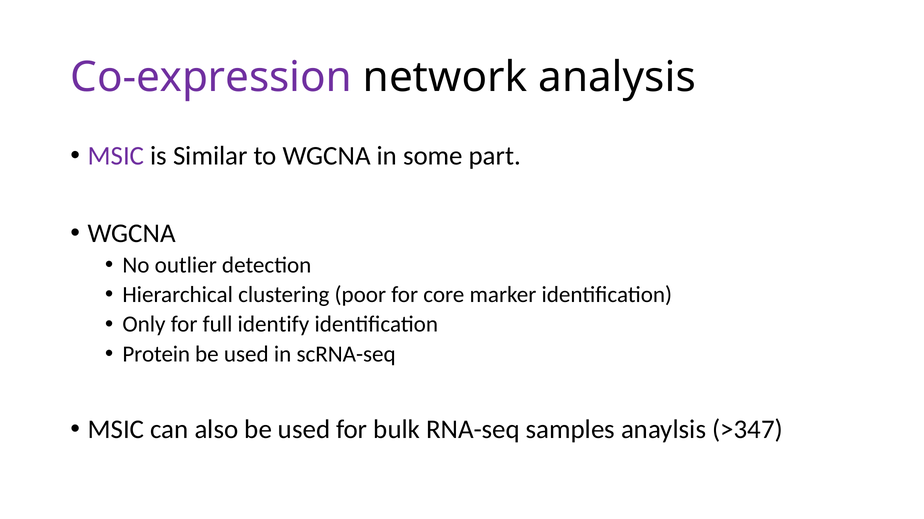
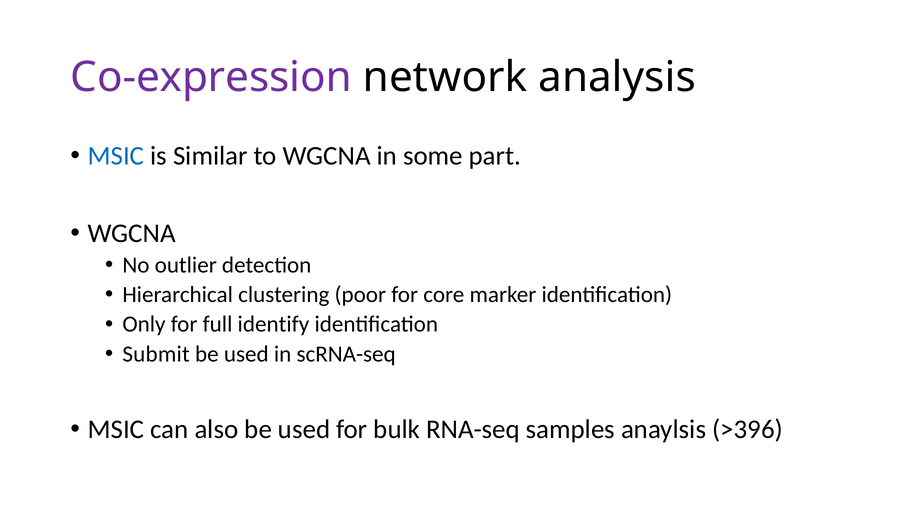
MSIC at (116, 156) colour: purple -> blue
Protein: Protein -> Submit
>347: >347 -> >396
